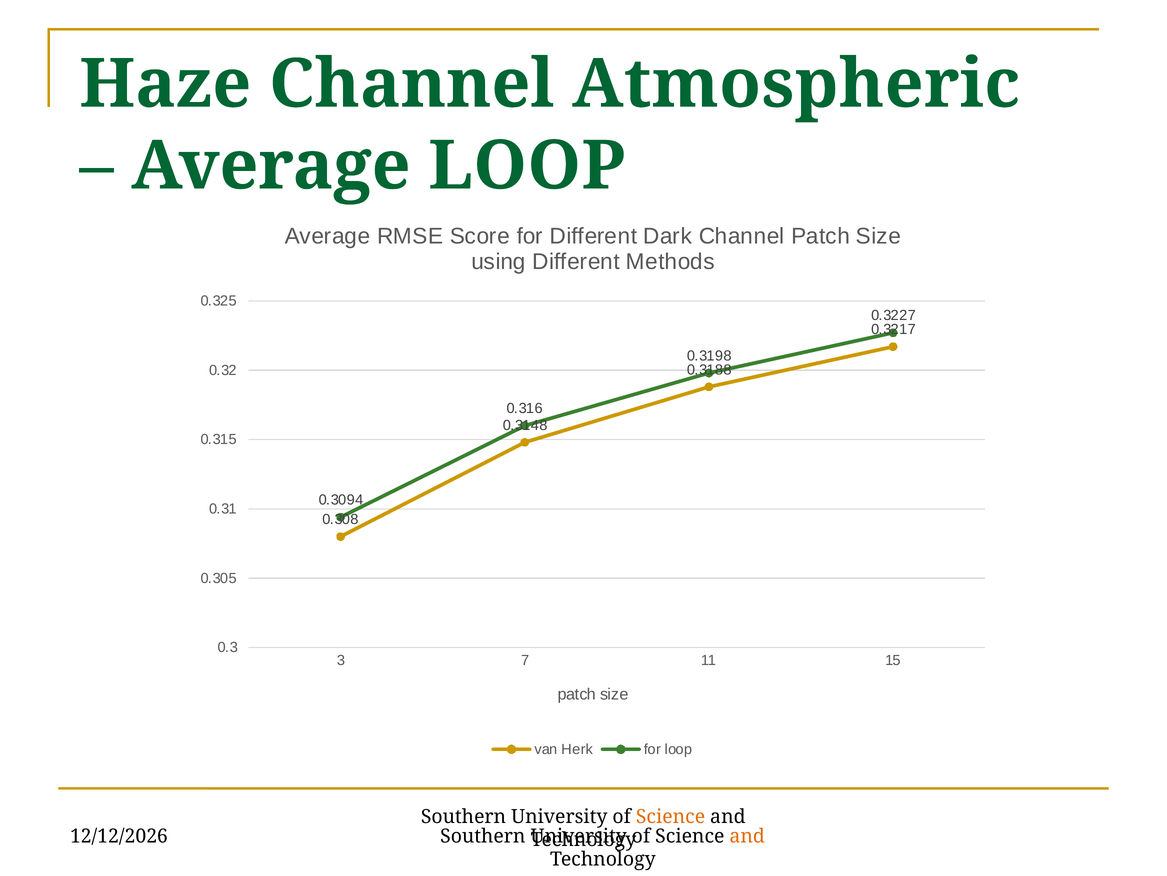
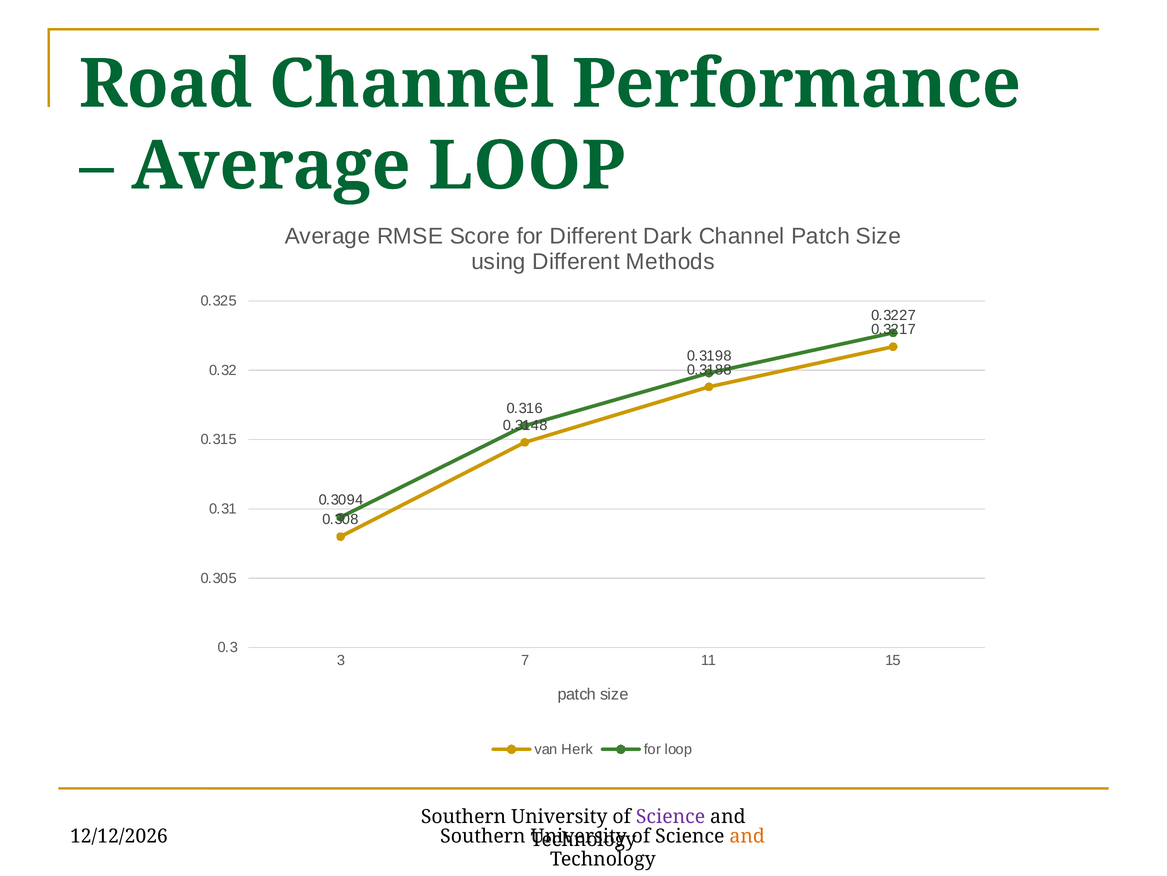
Haze: Haze -> Road
Atmospheric: Atmospheric -> Performance
Science at (671, 816) colour: orange -> purple
